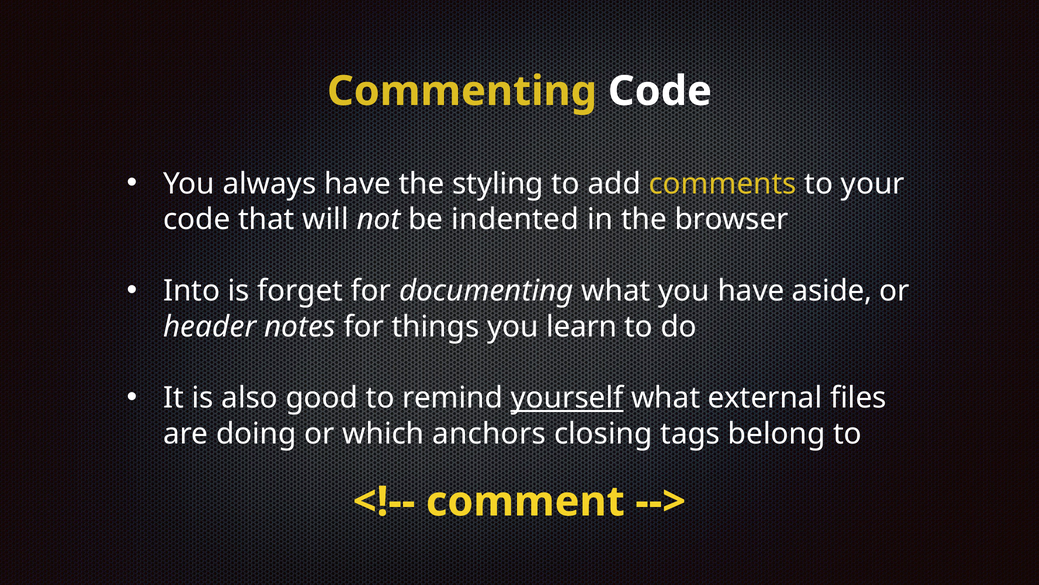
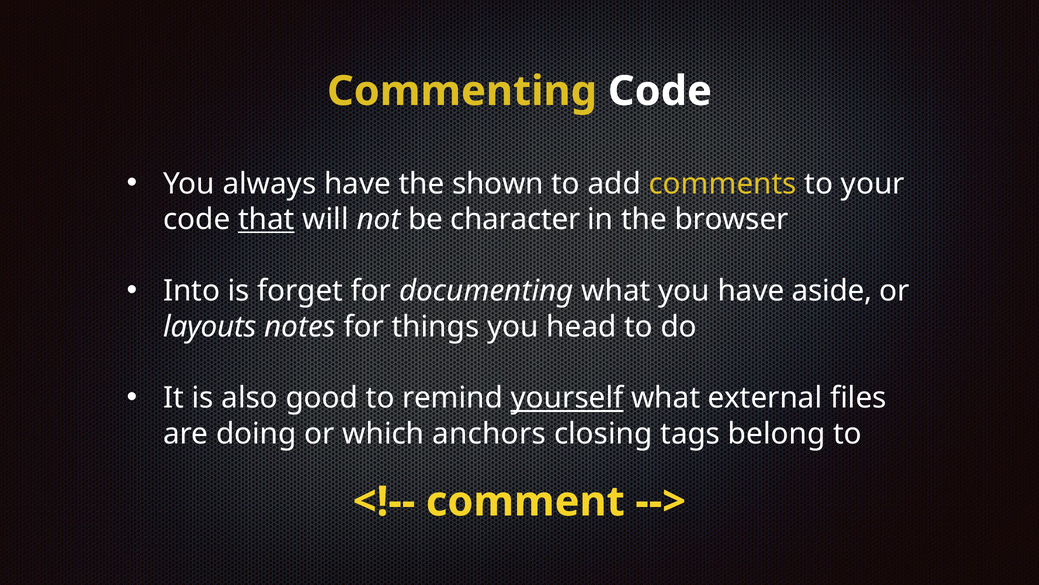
styling: styling -> shown
that underline: none -> present
indented: indented -> character
header: header -> layouts
learn: learn -> head
